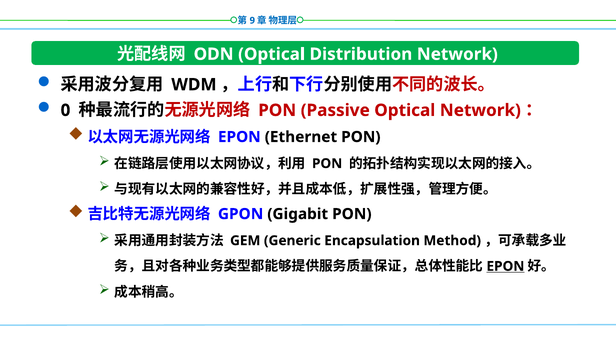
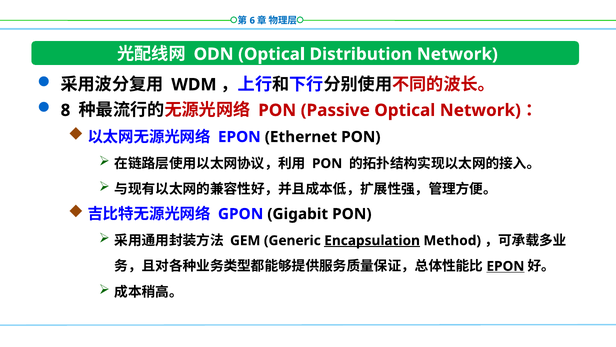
9: 9 -> 6
0: 0 -> 8
Encapsulation underline: none -> present
